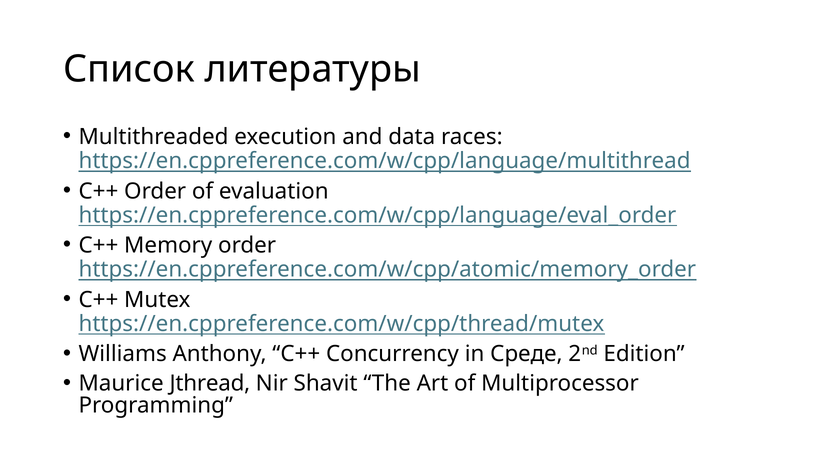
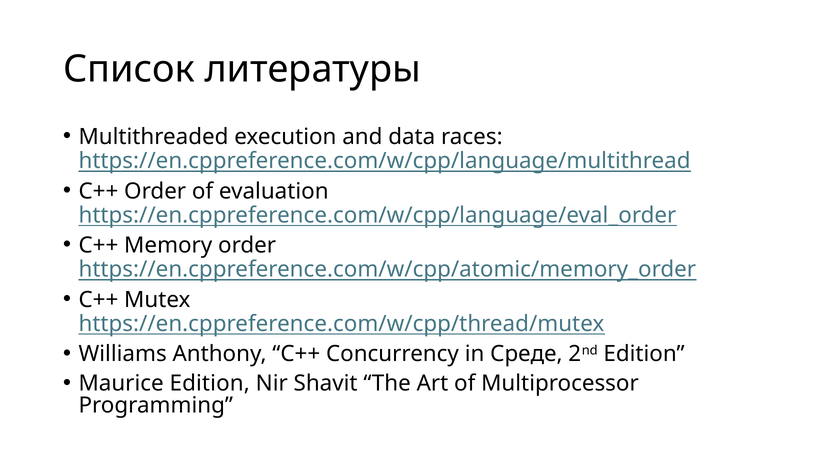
Maurice Jthread: Jthread -> Edition
